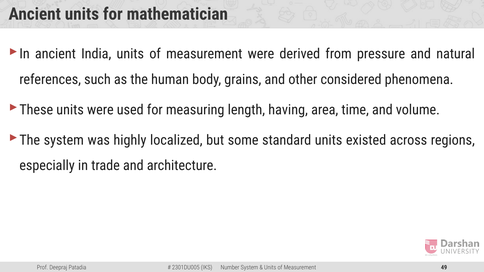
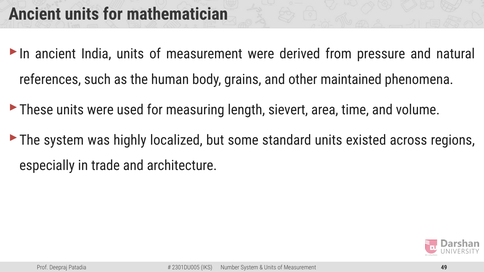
considered: considered -> maintained
having: having -> sievert
